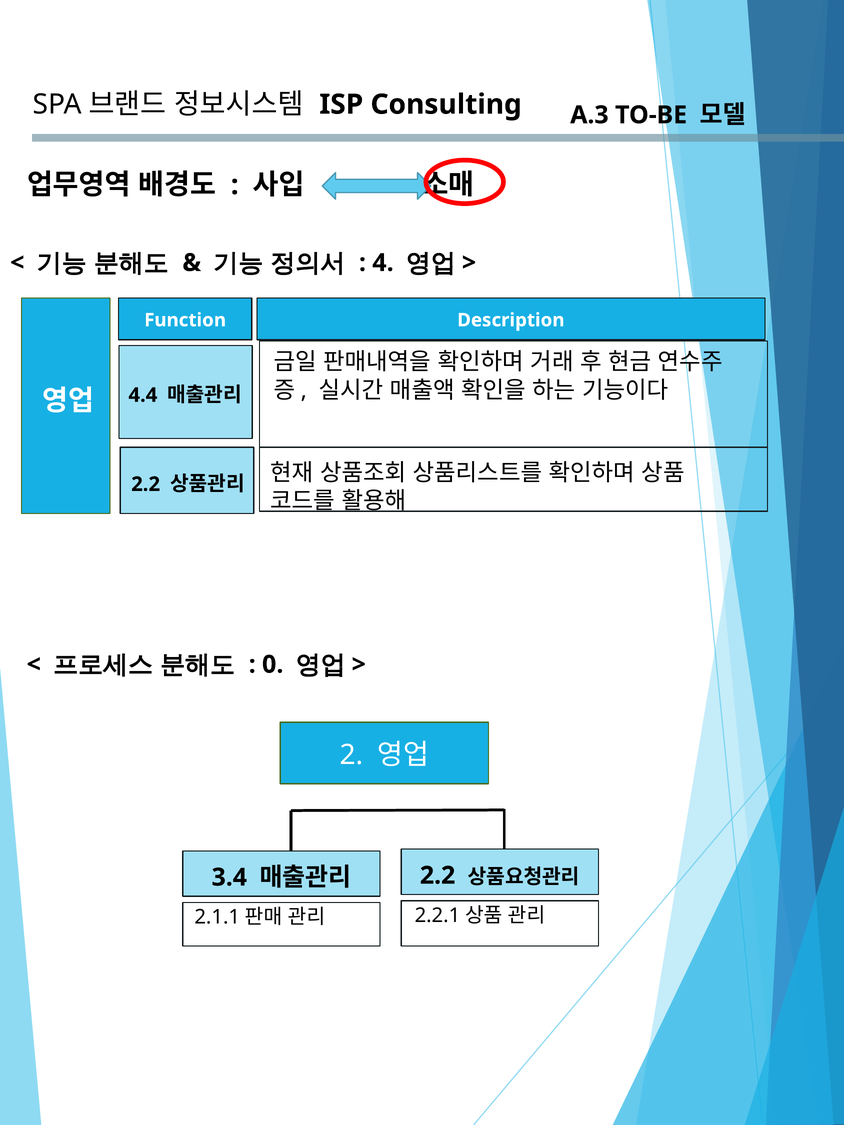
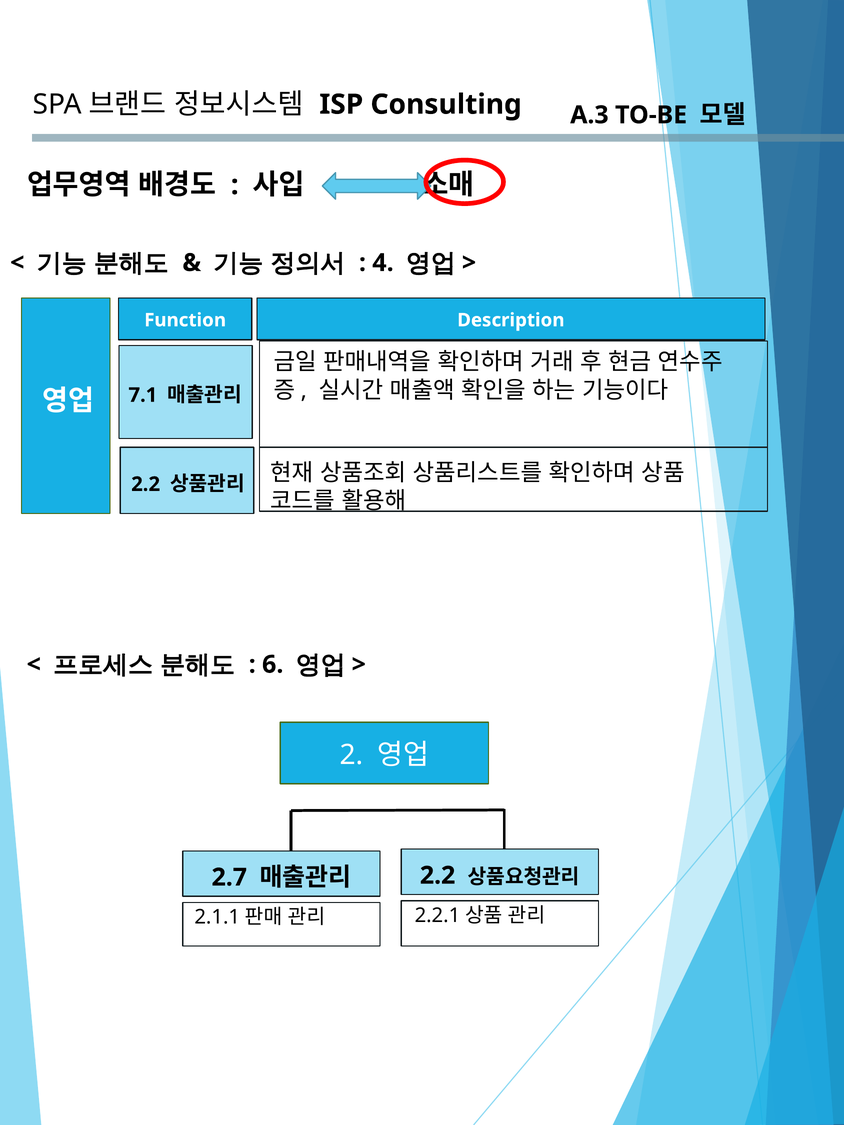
4.4: 4.4 -> 7.1
0: 0 -> 6
3.4: 3.4 -> 2.7
